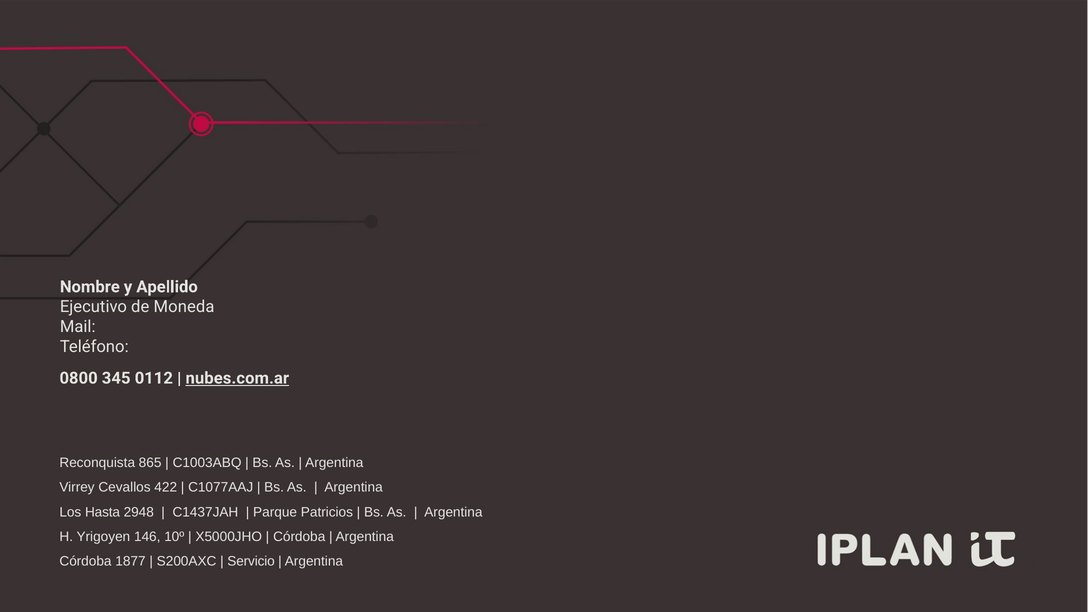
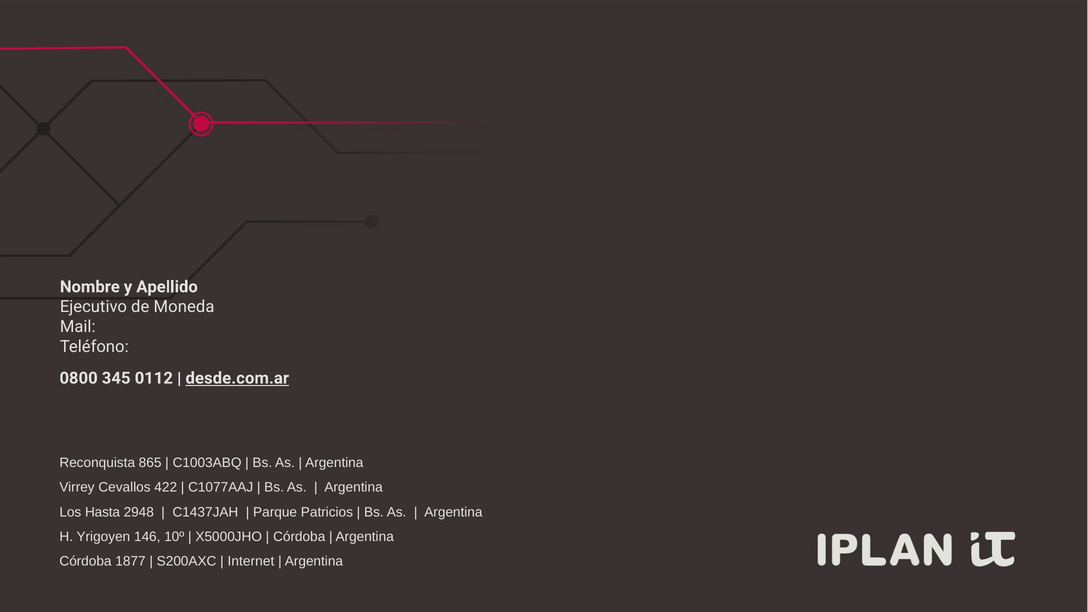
nubes.com.ar: nubes.com.ar -> desde.com.ar
Servicio: Servicio -> Internet
